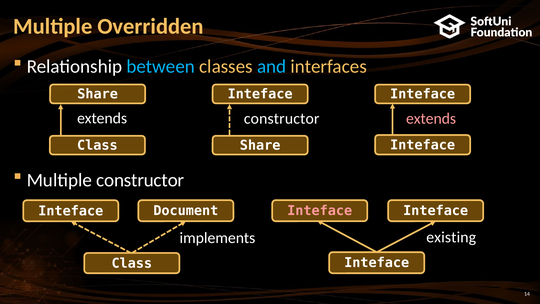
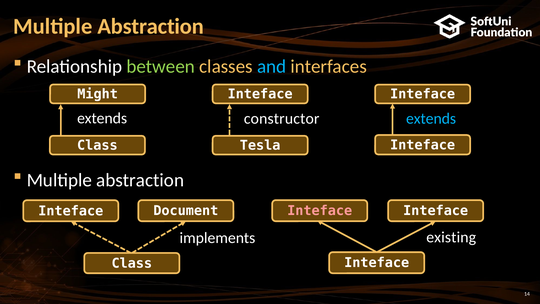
Overridden at (151, 26): Overridden -> Abstraction
between colour: light blue -> light green
Share at (98, 94): Share -> Might
extends at (431, 118) colour: pink -> light blue
Share at (260, 145): Share -> Tesla
constructor at (140, 180): constructor -> abstraction
